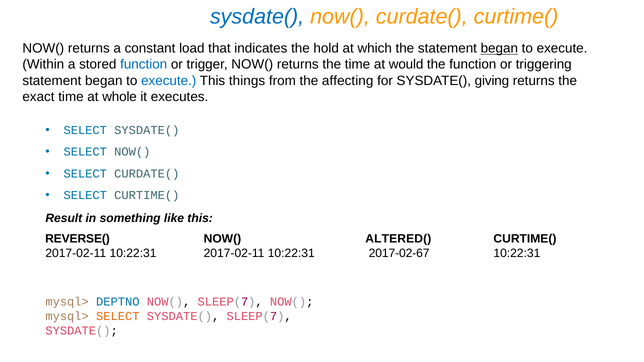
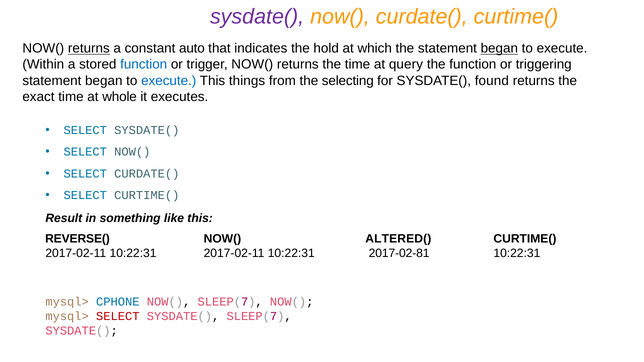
sysdate( at (257, 17) colour: blue -> purple
returns at (89, 48) underline: none -> present
load: load -> auto
would: would -> query
affecting: affecting -> selecting
giving: giving -> found
2017-02-67: 2017-02-67 -> 2017-02-81
DEPTNO: DEPTNO -> CPHONE
SELECT at (118, 316) colour: orange -> red
